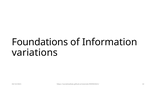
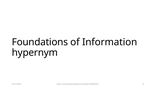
variations: variations -> hypernym
